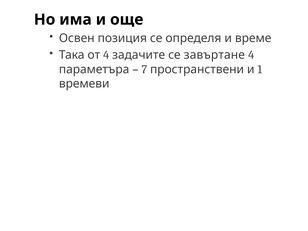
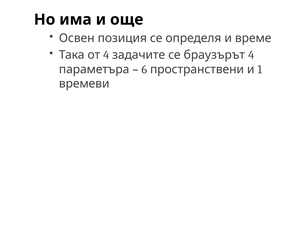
завъртане: завъртане -> браузърът
7: 7 -> 6
